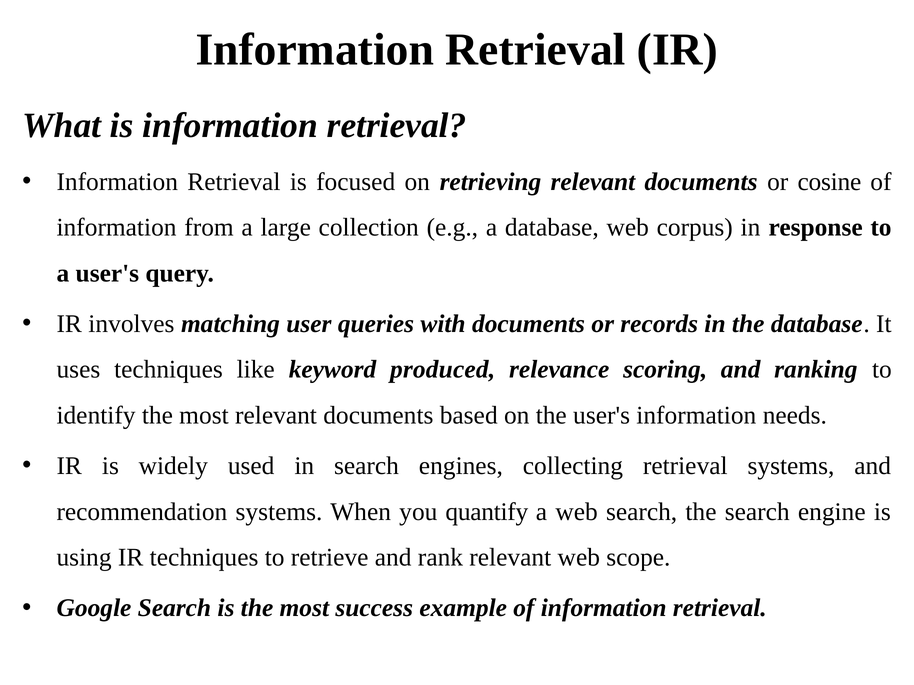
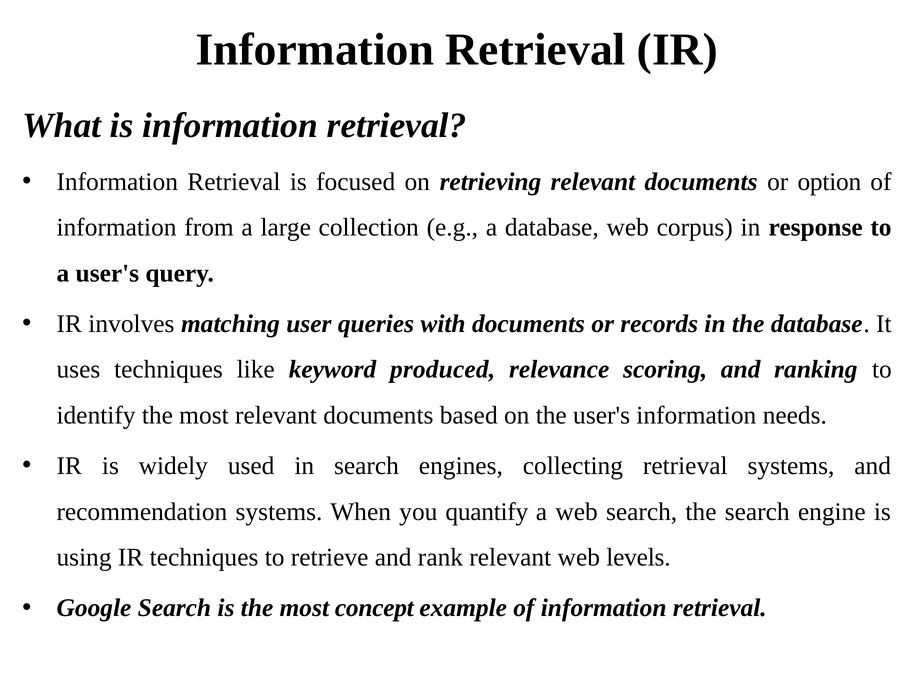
cosine: cosine -> option
scope: scope -> levels
success: success -> concept
